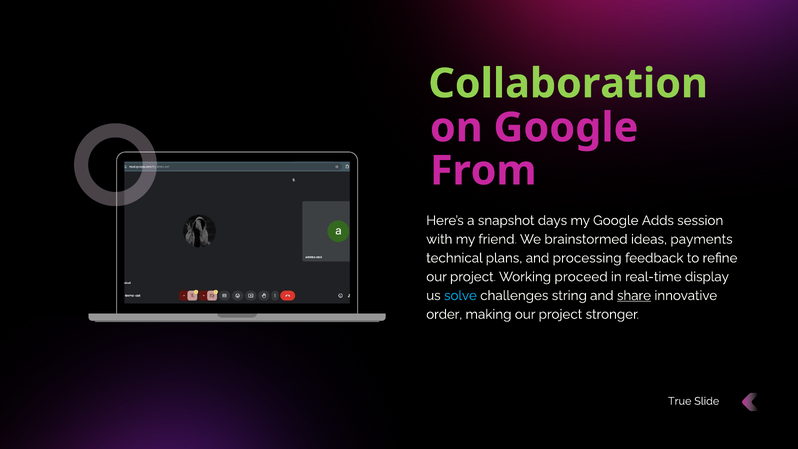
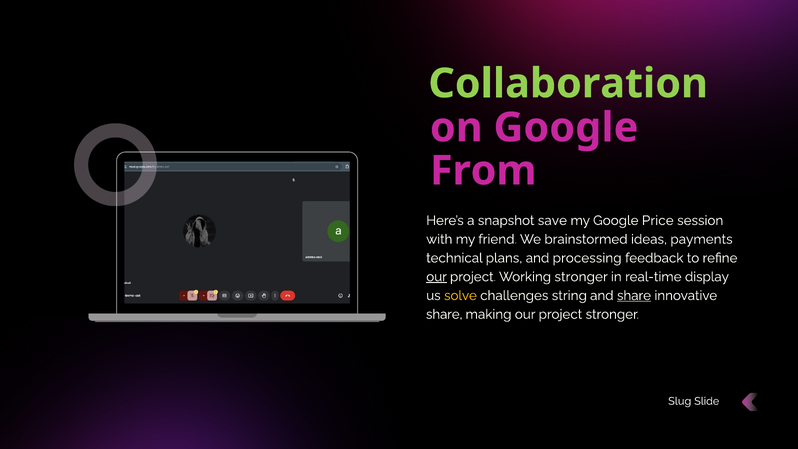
days: days -> save
Adds: Adds -> Price
our at (437, 277) underline: none -> present
Working proceed: proceed -> stronger
solve colour: light blue -> yellow
order at (444, 314): order -> share
True: True -> Slug
